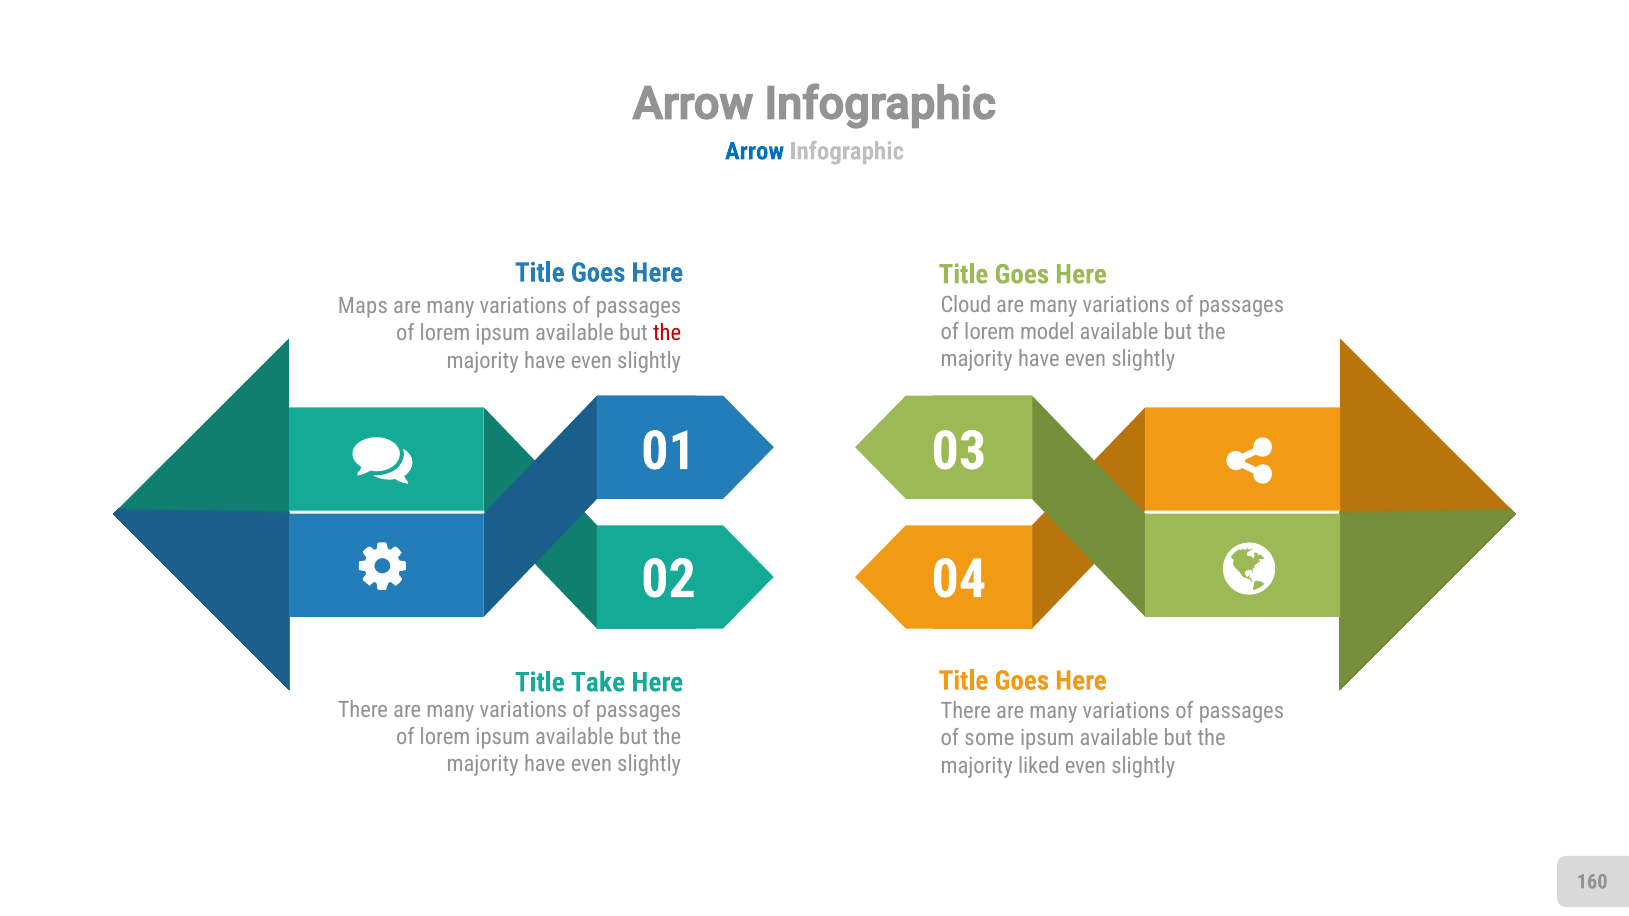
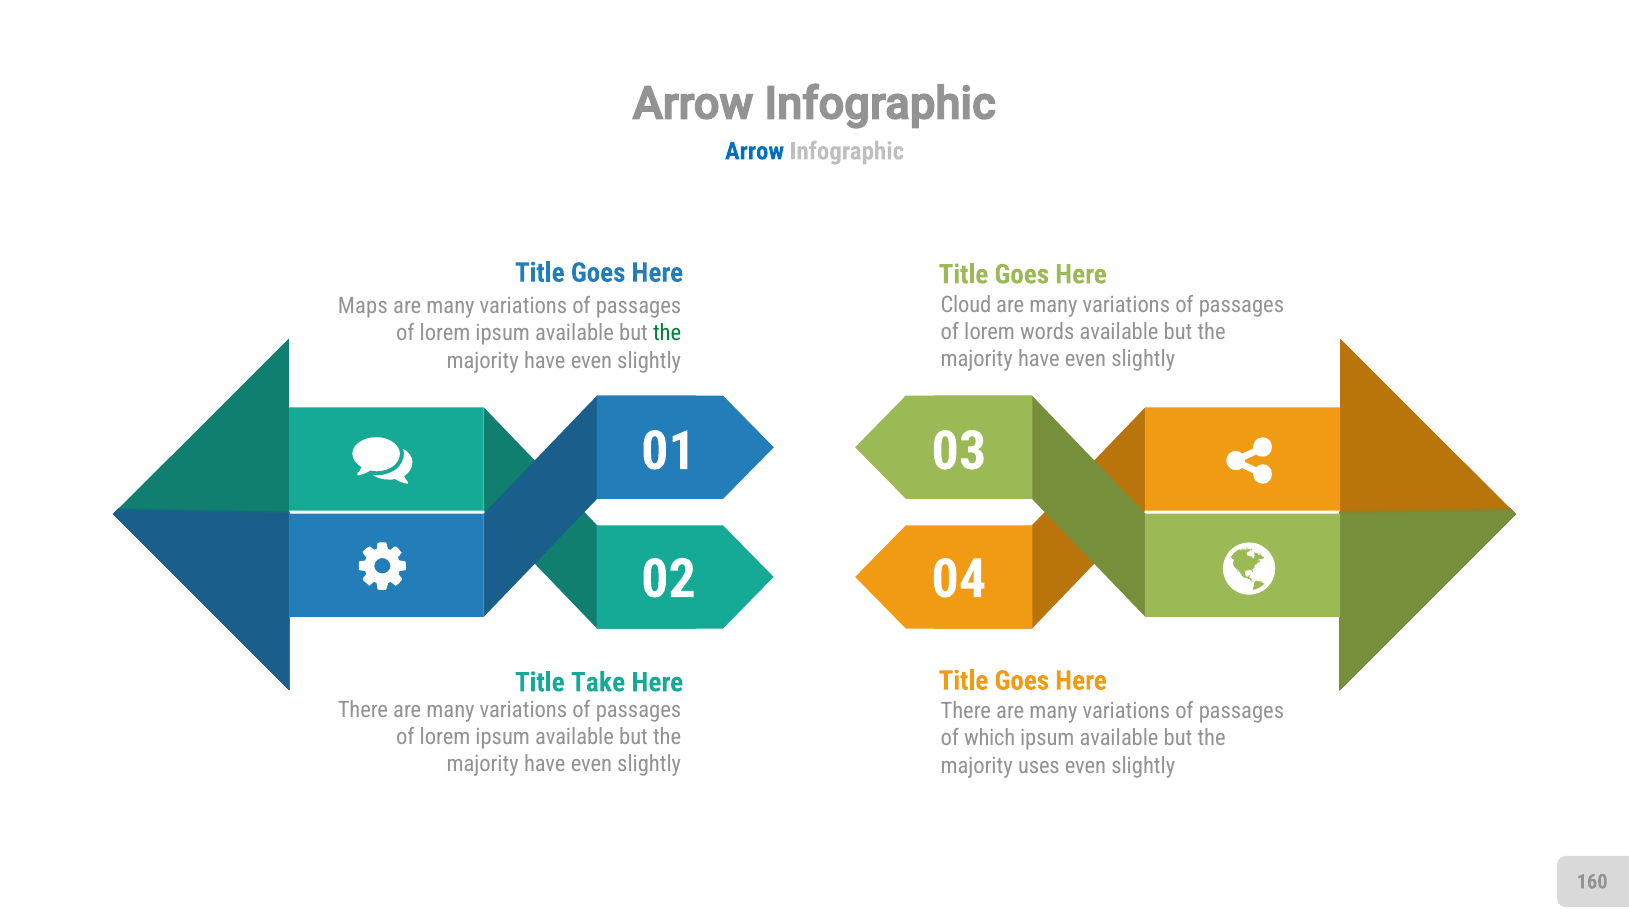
model: model -> words
the at (667, 334) colour: red -> green
some: some -> which
liked: liked -> uses
